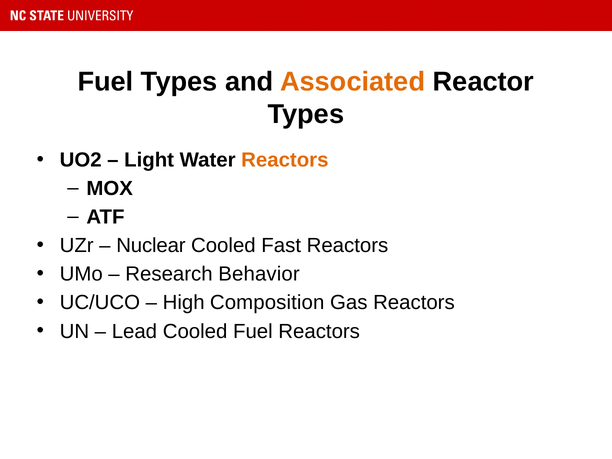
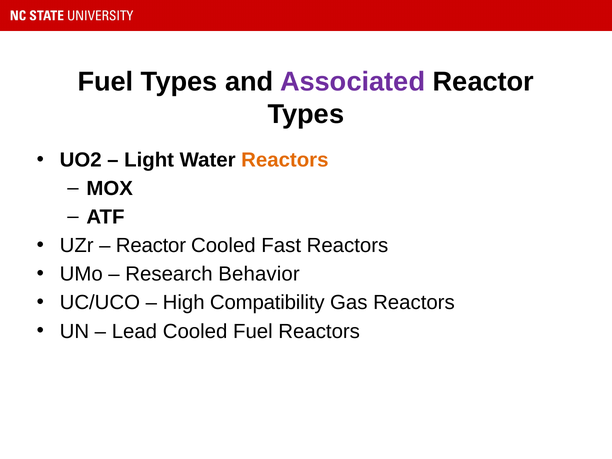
Associated colour: orange -> purple
Nuclear at (151, 246): Nuclear -> Reactor
Composition: Composition -> Compatibility
